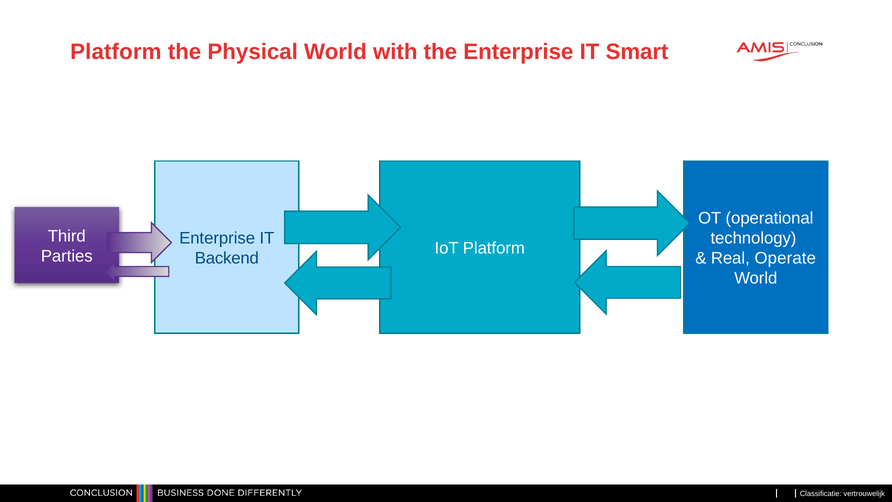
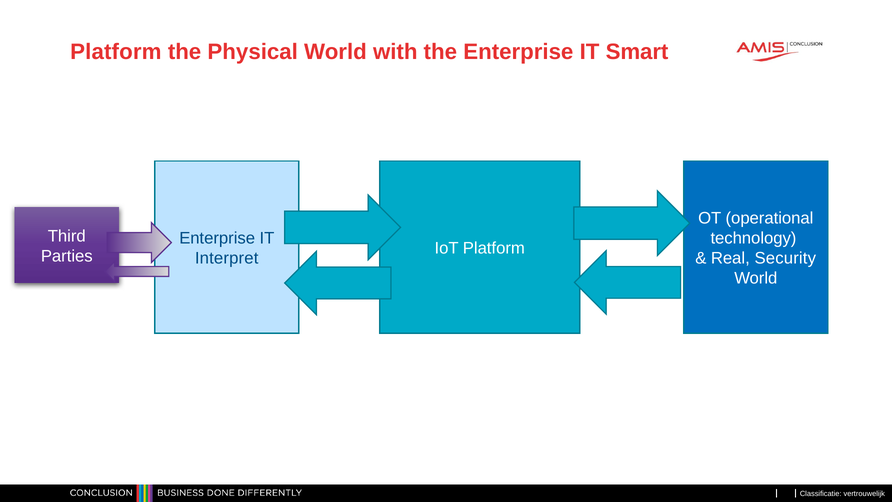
Backend: Backend -> Interpret
Operate: Operate -> Security
